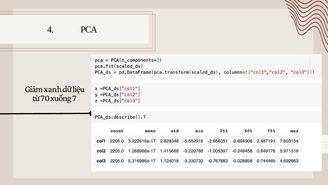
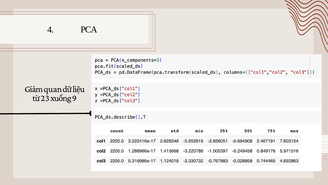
xanh: xanh -> quan
70: 70 -> 23
7: 7 -> 9
